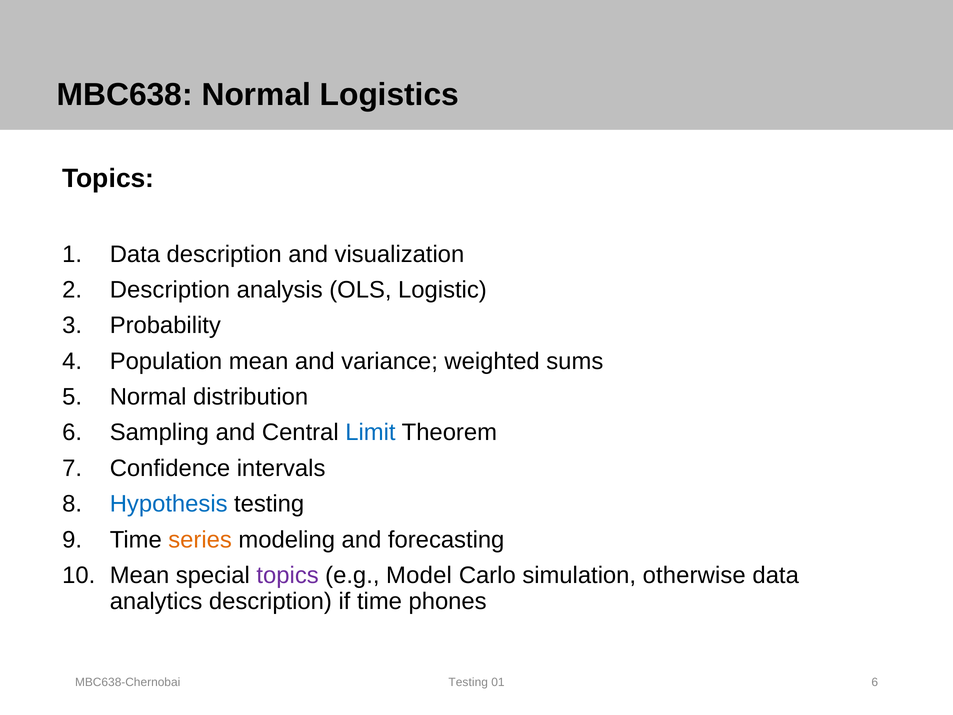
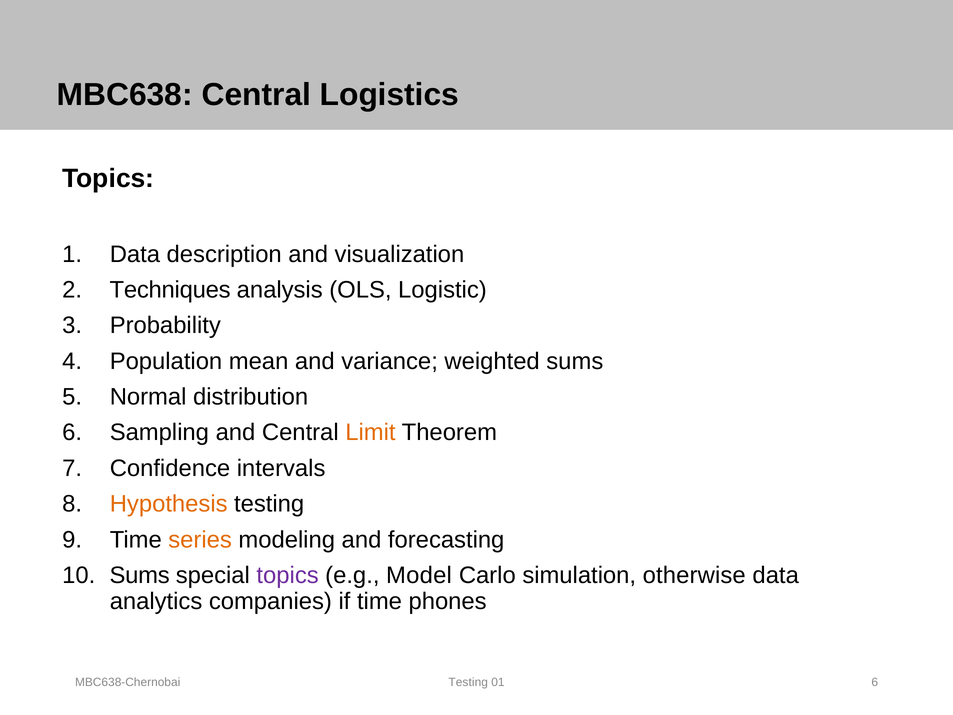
MBC638 Normal: Normal -> Central
Description at (170, 290): Description -> Techniques
Limit colour: blue -> orange
Hypothesis colour: blue -> orange
Mean at (140, 575): Mean -> Sums
analytics description: description -> companies
